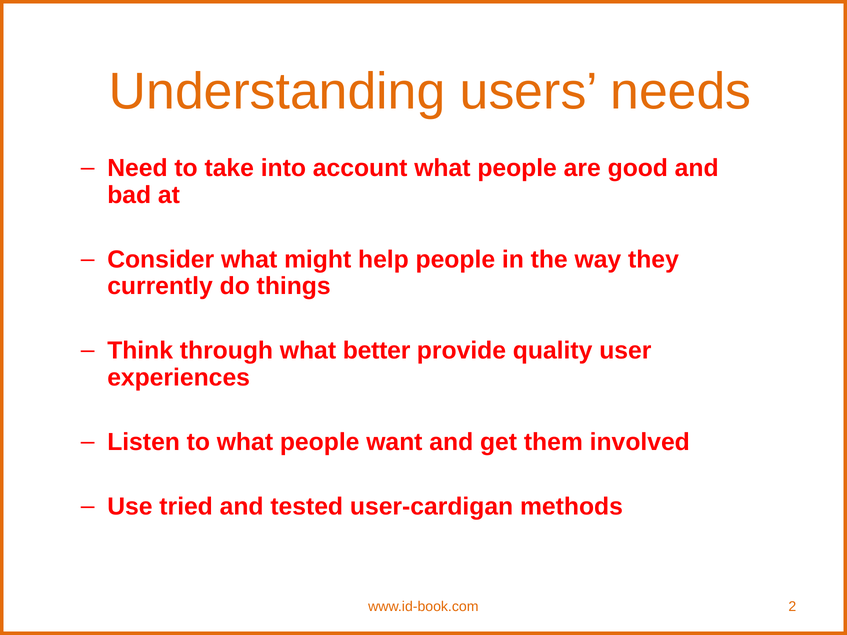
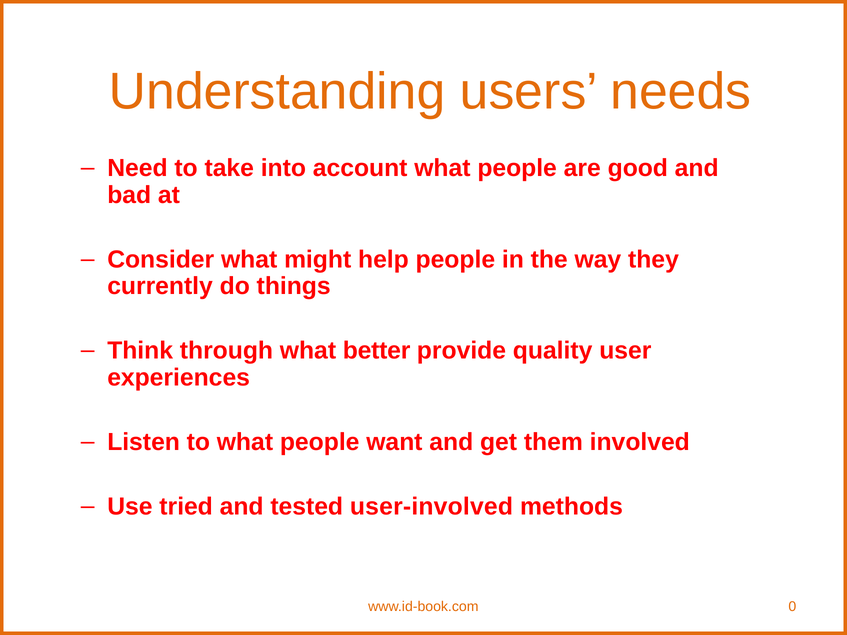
user-cardigan: user-cardigan -> user-involved
2: 2 -> 0
